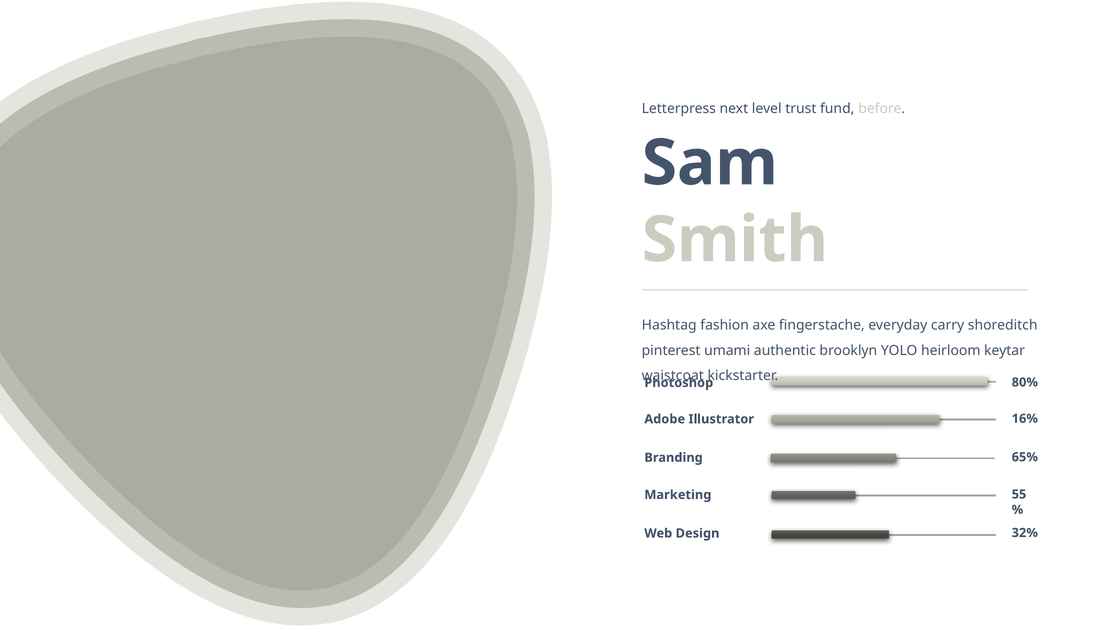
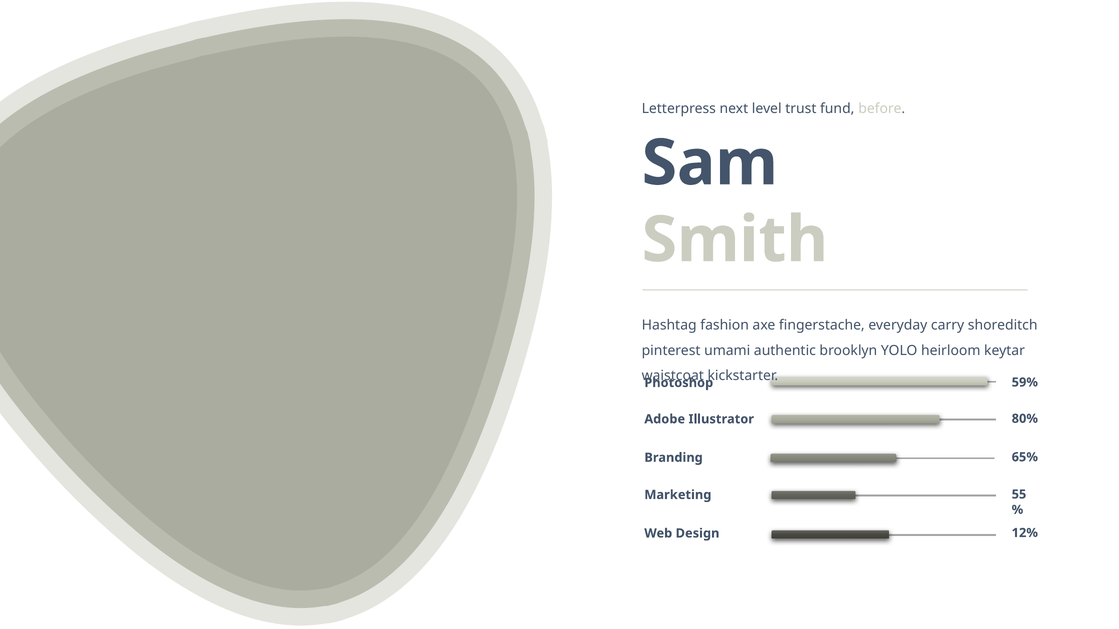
80%: 80% -> 59%
16%: 16% -> 80%
32%: 32% -> 12%
